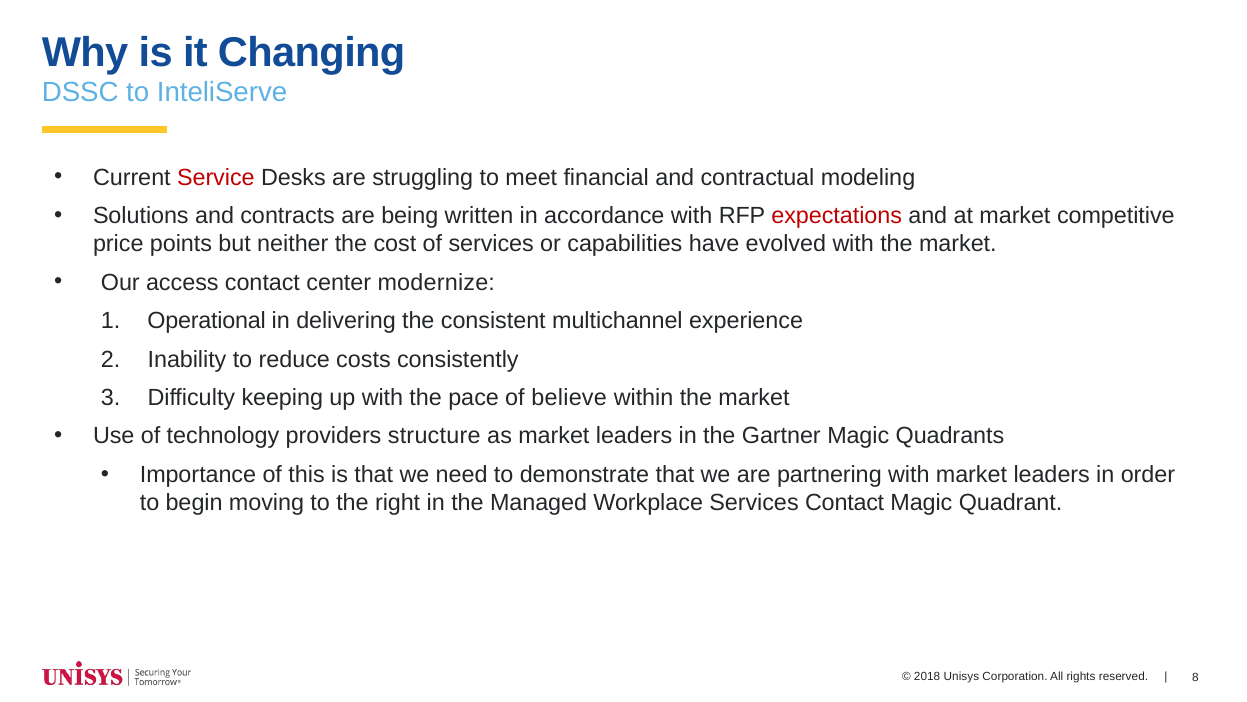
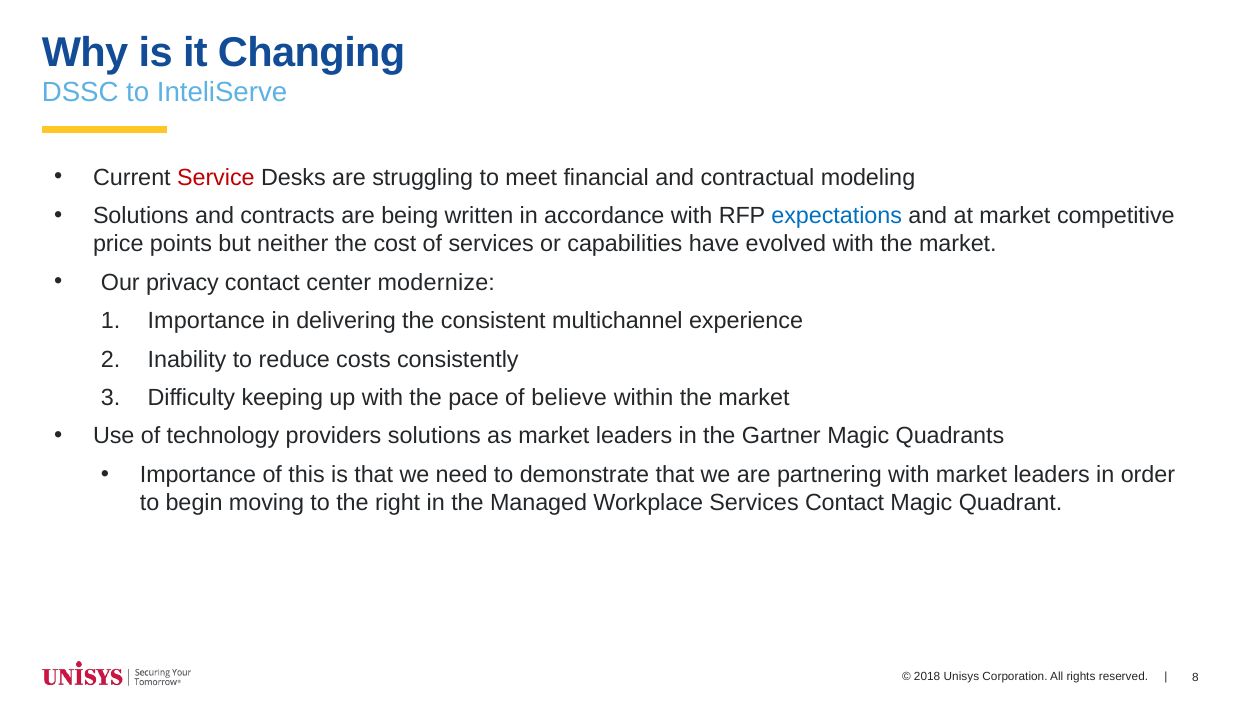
expectations colour: red -> blue
access: access -> privacy
Operational at (207, 321): Operational -> Importance
providers structure: structure -> solutions
